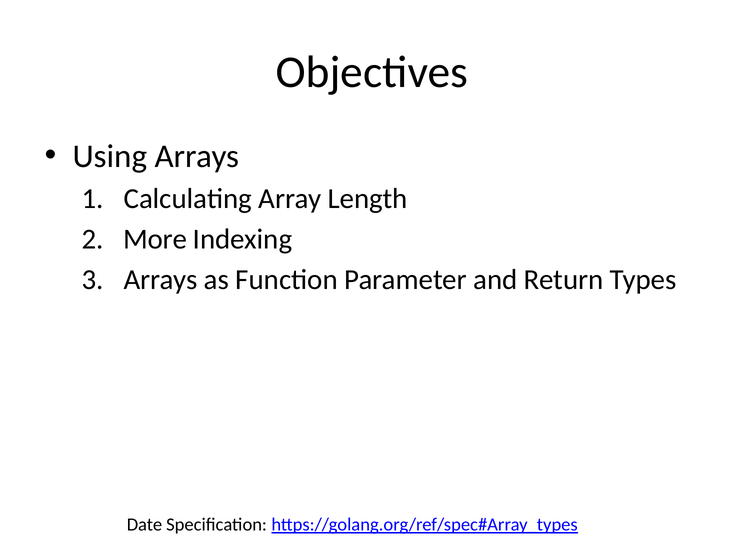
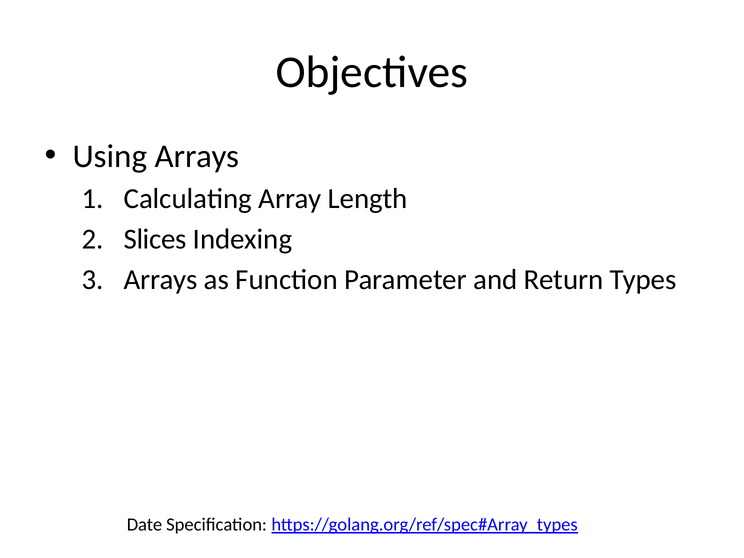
More: More -> Slices
